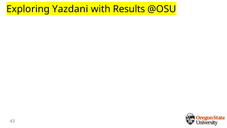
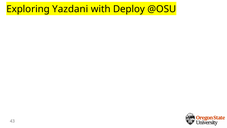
Results: Results -> Deploy
